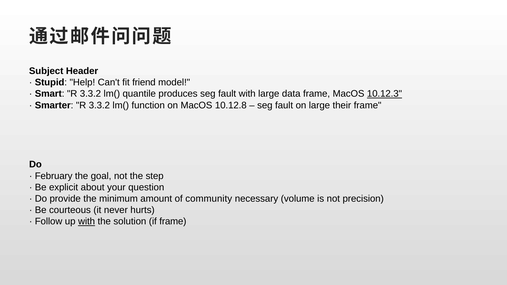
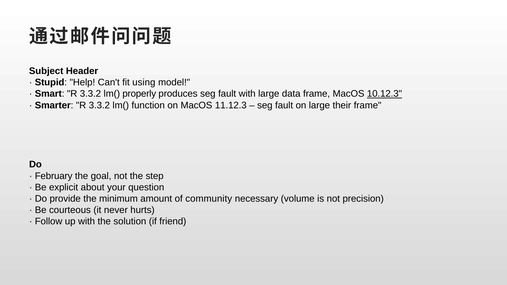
friend: friend -> using
quantile: quantile -> properly
10.12.8: 10.12.8 -> 11.12.3
with at (87, 222) underline: present -> none
if frame: frame -> friend
